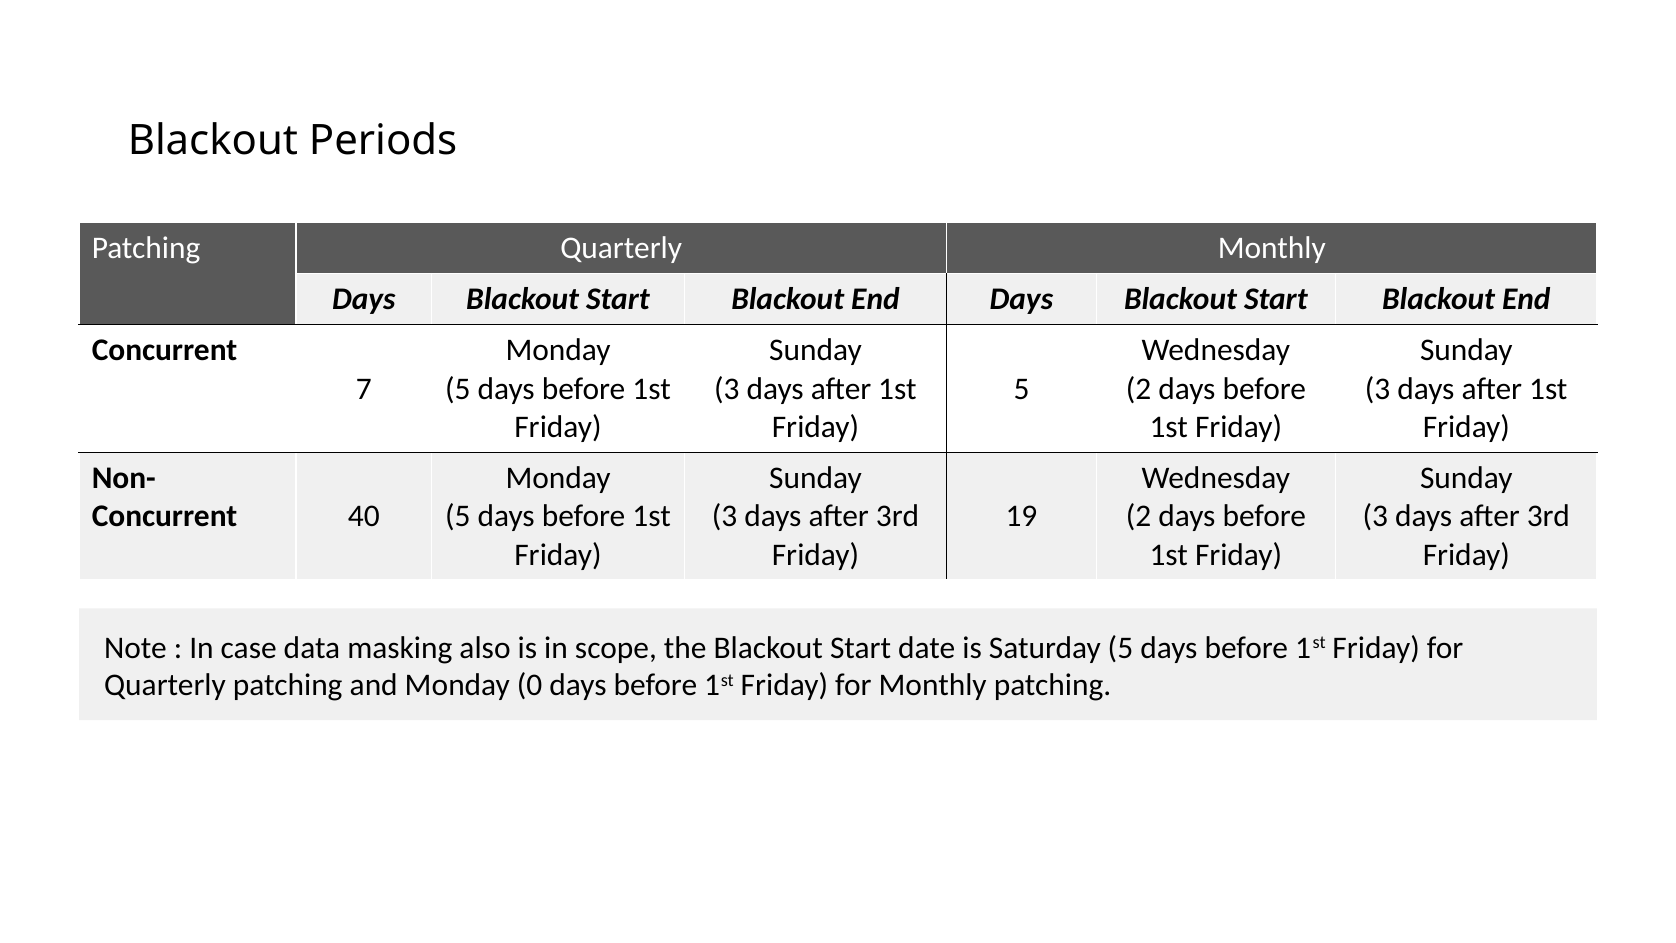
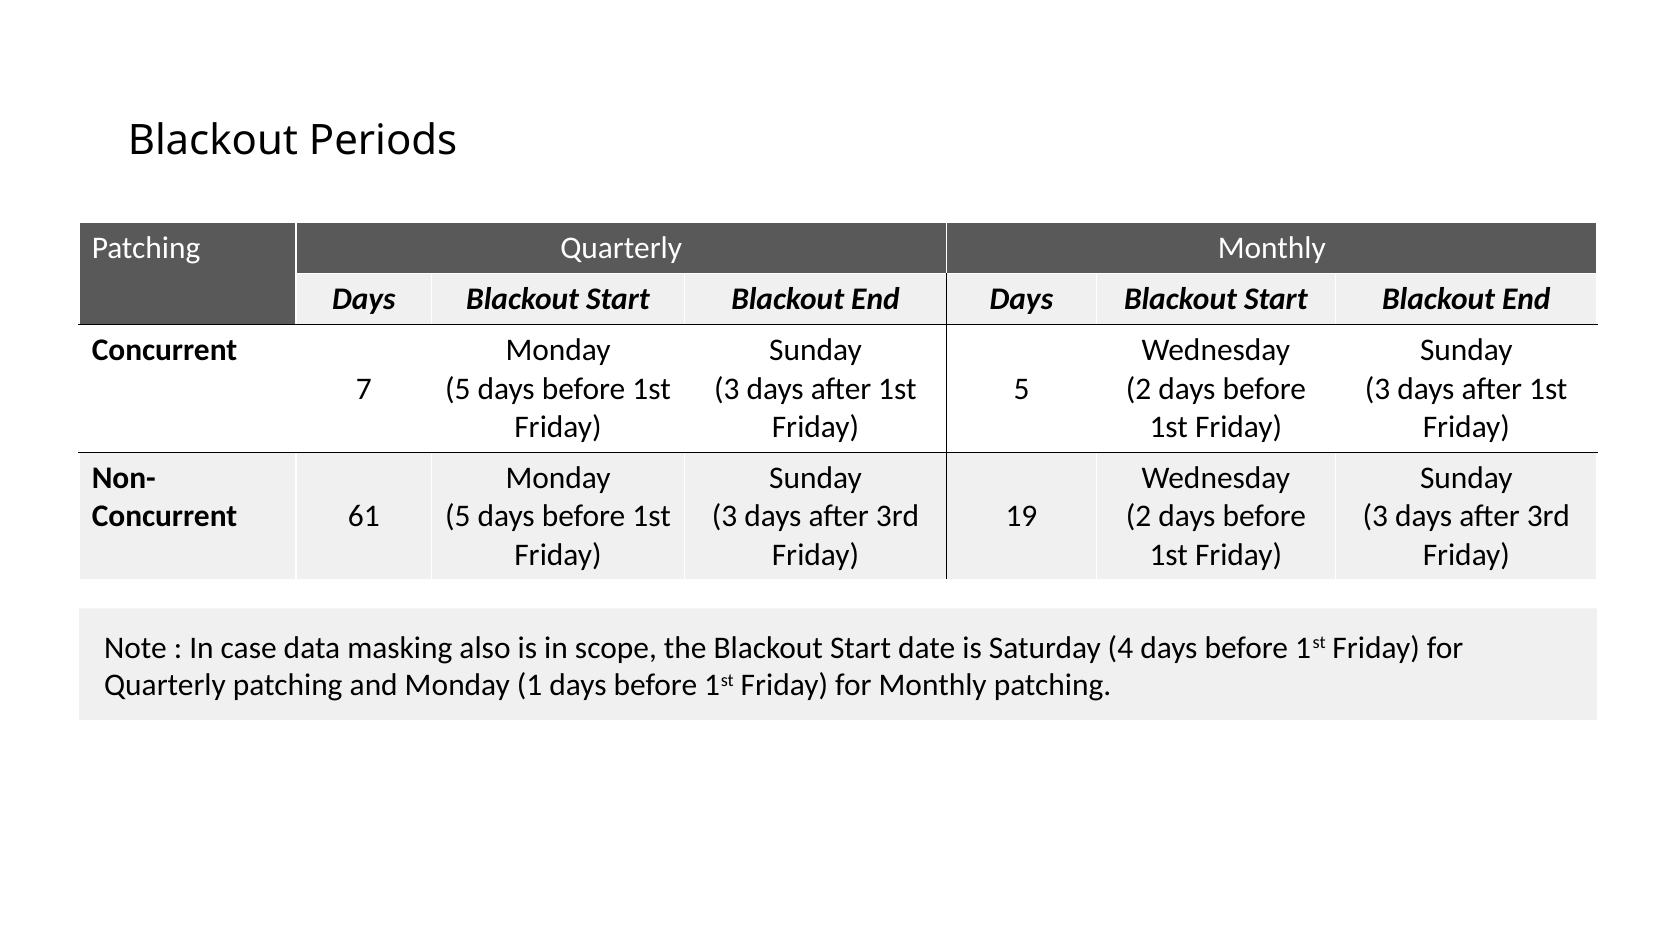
40: 40 -> 61
Saturday 5: 5 -> 4
0: 0 -> 1
